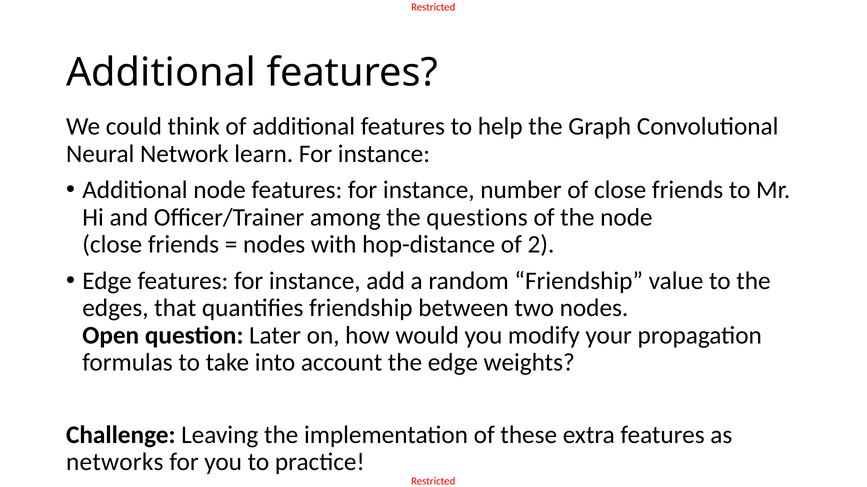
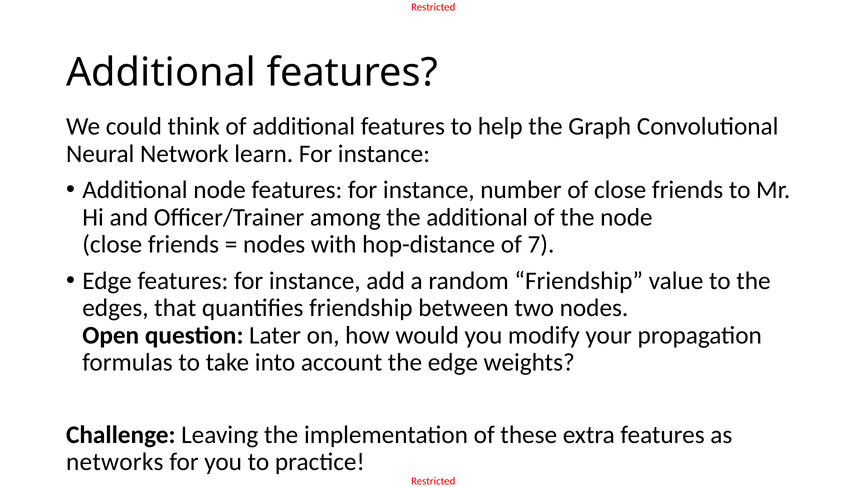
the questions: questions -> additional
2: 2 -> 7
